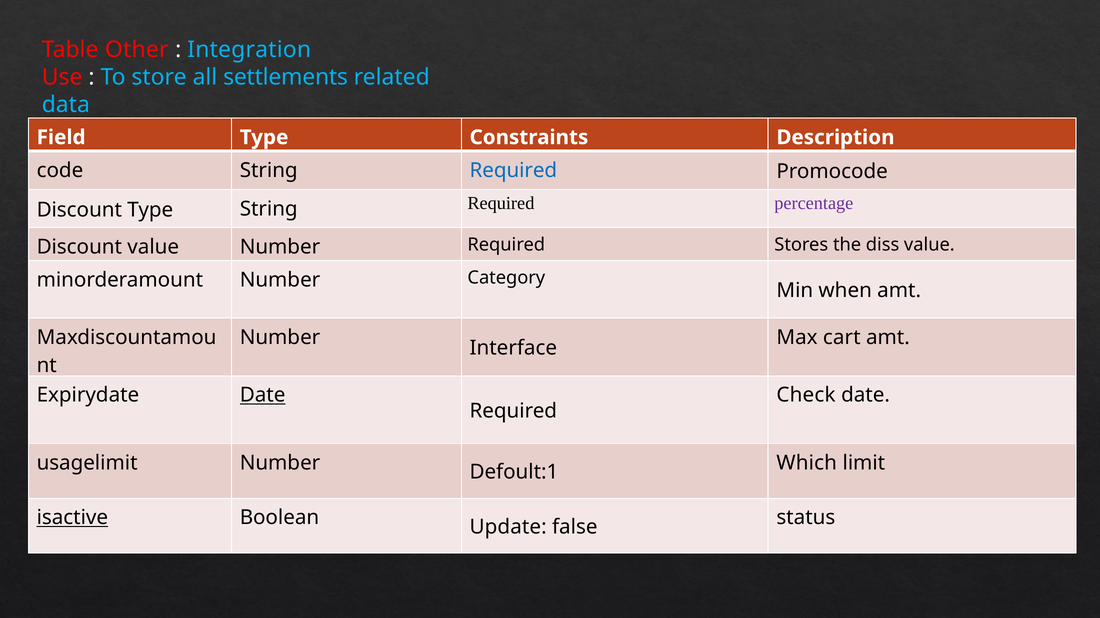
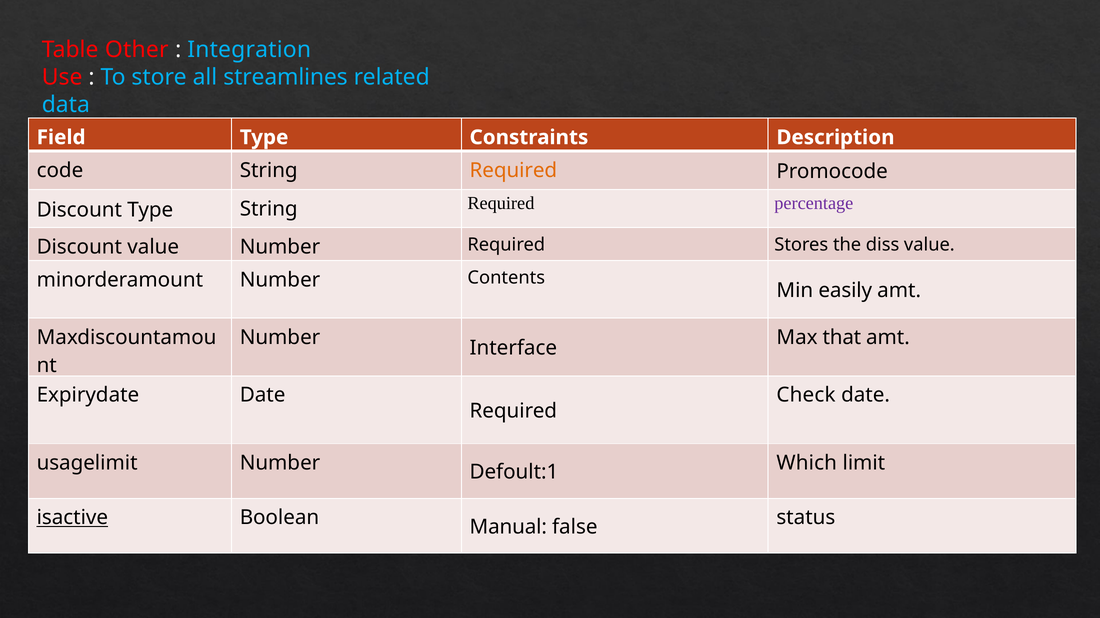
settlements: settlements -> streamlines
Required at (513, 171) colour: blue -> orange
Category: Category -> Contents
when: when -> easily
cart: cart -> that
Date at (263, 396) underline: present -> none
Update: Update -> Manual
